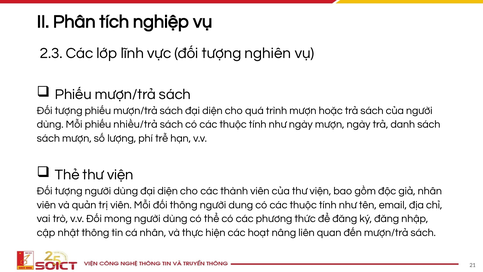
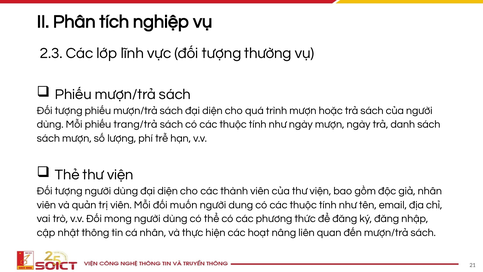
nghiên: nghiên -> thường
nhiều/trả: nhiều/trả -> trang/trả
đối thông: thông -> muốn
